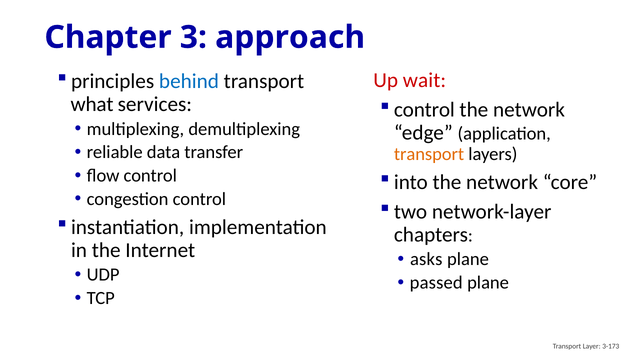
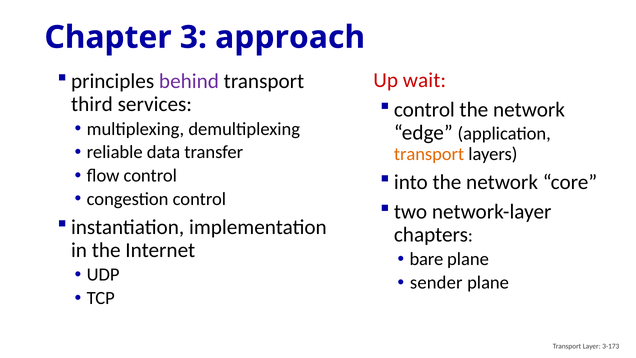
behind colour: blue -> purple
what: what -> third
asks: asks -> bare
passed: passed -> sender
